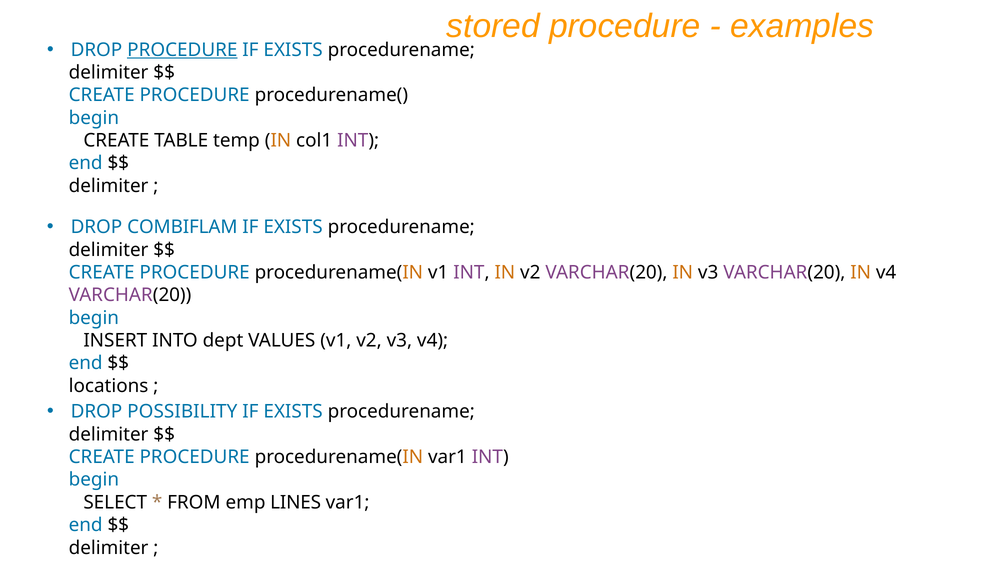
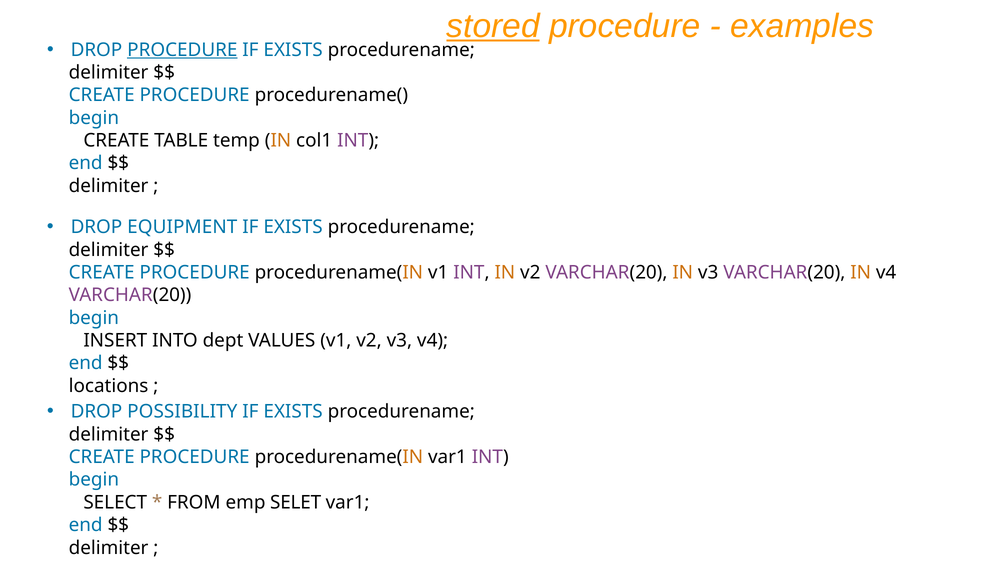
stored underline: none -> present
COMBIFLAM: COMBIFLAM -> EQUIPMENT
LINES: LINES -> SELET
